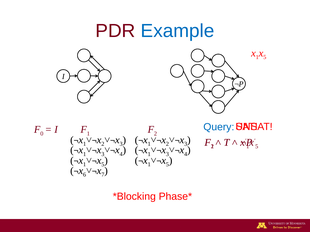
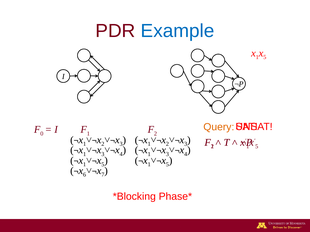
Query colour: blue -> orange
